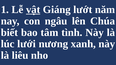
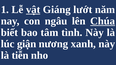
Chúa underline: none -> present
lưới: lưới -> giận
liêu: liêu -> tiễn
